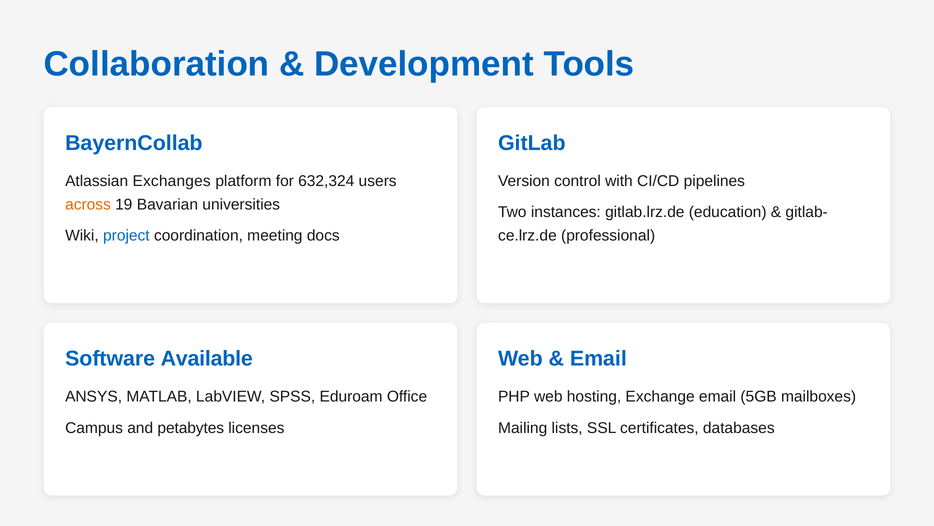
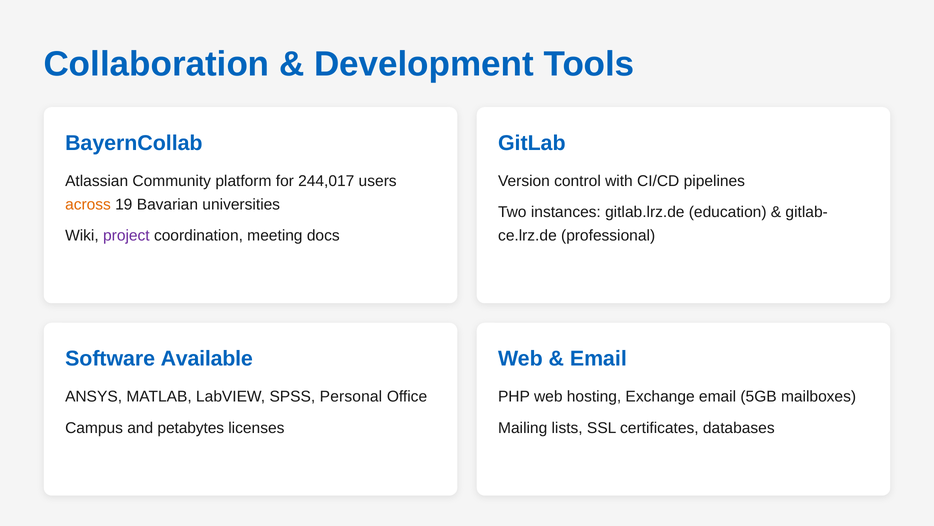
Exchanges: Exchanges -> Community
632,324: 632,324 -> 244,017
project colour: blue -> purple
Eduroam: Eduroam -> Personal
